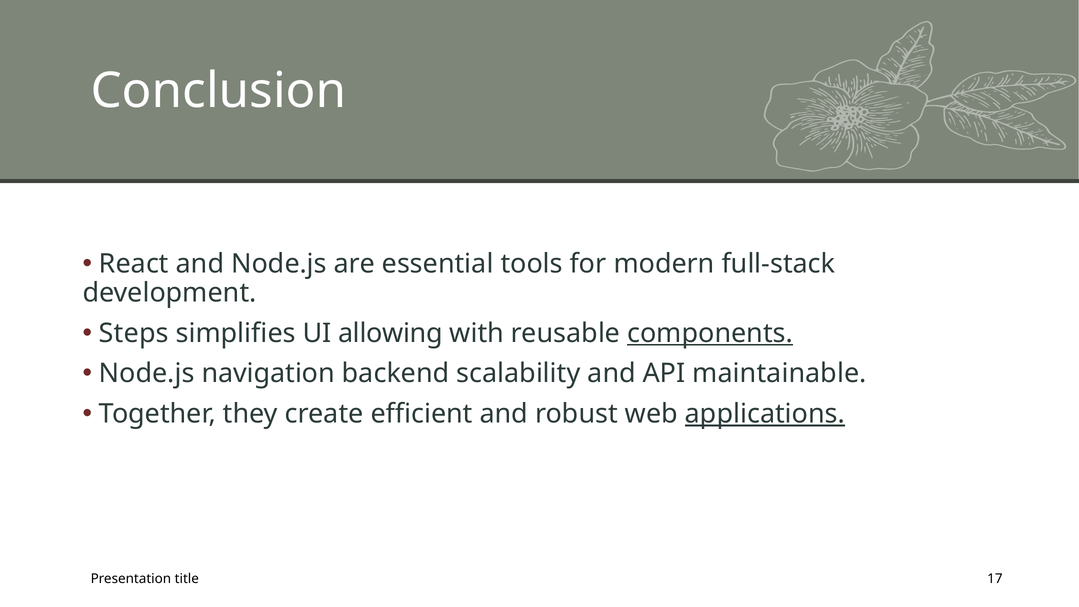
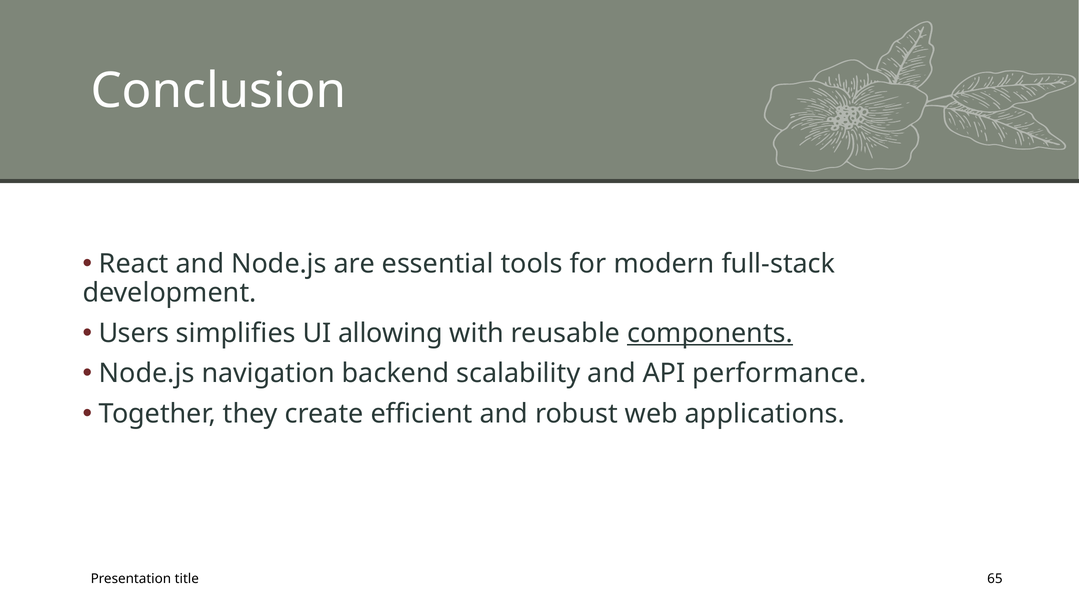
Steps: Steps -> Users
maintainable: maintainable -> performance
applications underline: present -> none
17: 17 -> 65
